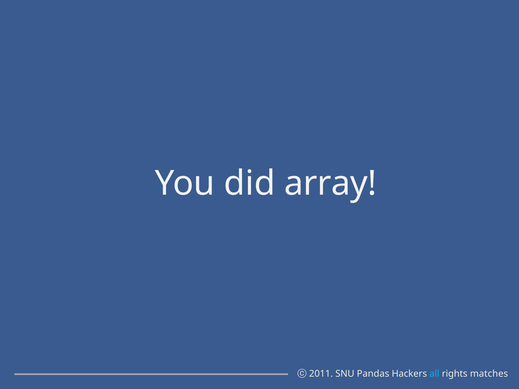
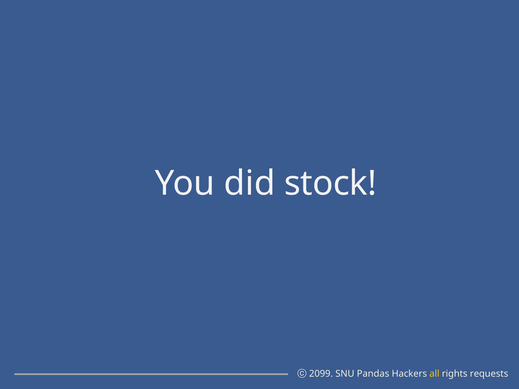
array: array -> stock
2011: 2011 -> 2099
all colour: light blue -> yellow
matches: matches -> requests
